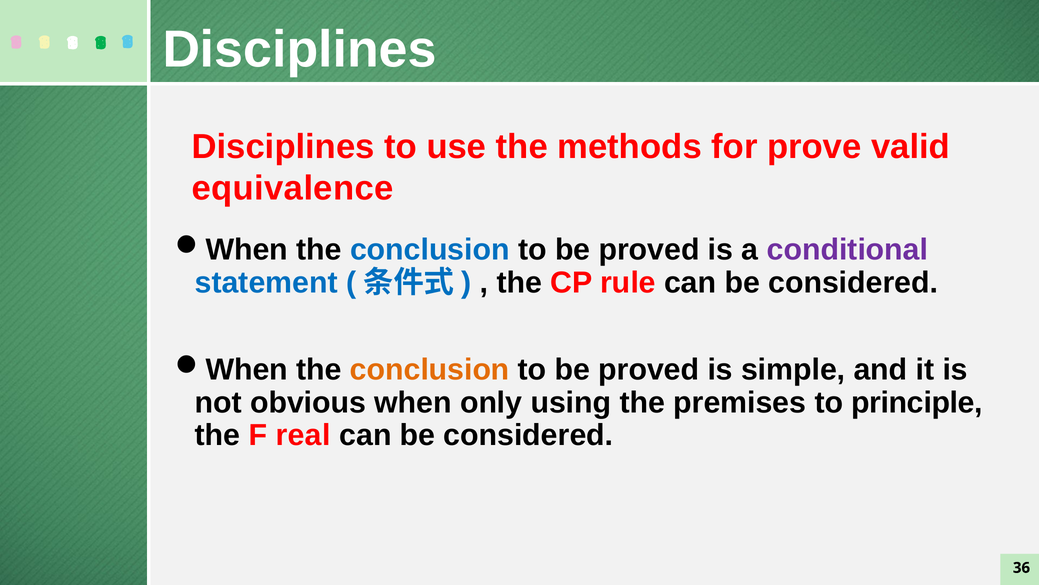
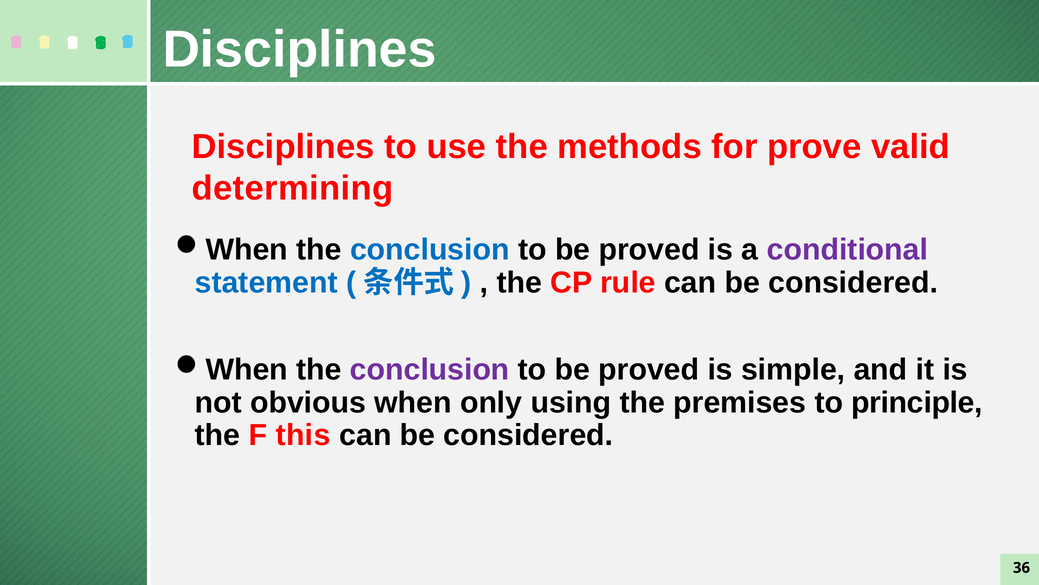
equivalence: equivalence -> determining
conclusion at (430, 369) colour: orange -> purple
real: real -> this
